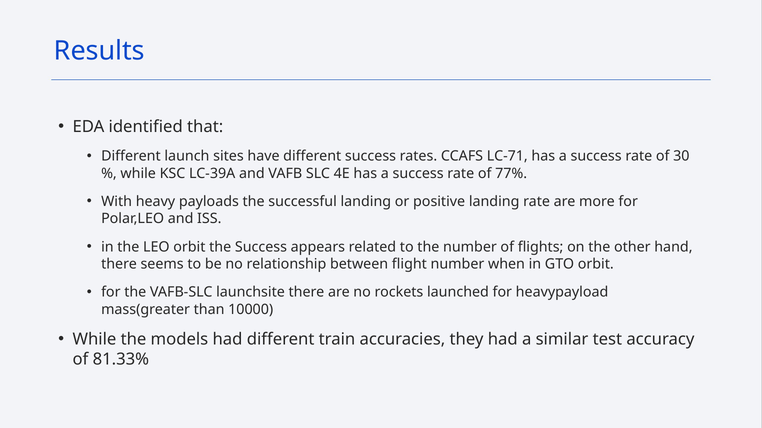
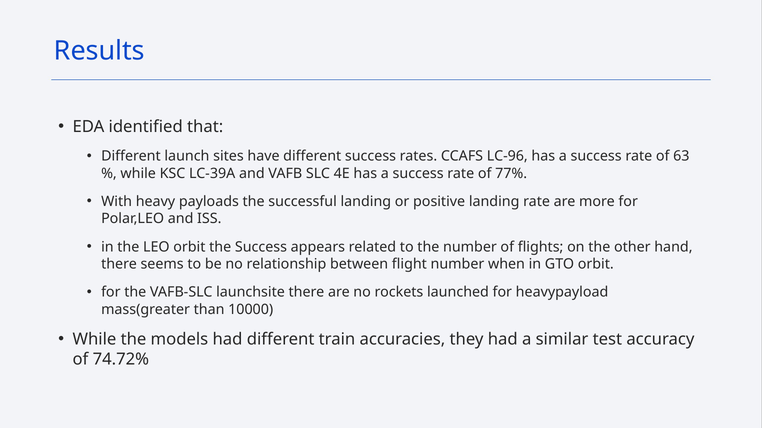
LC-71: LC-71 -> LC-96
30: 30 -> 63
81.33%: 81.33% -> 74.72%
